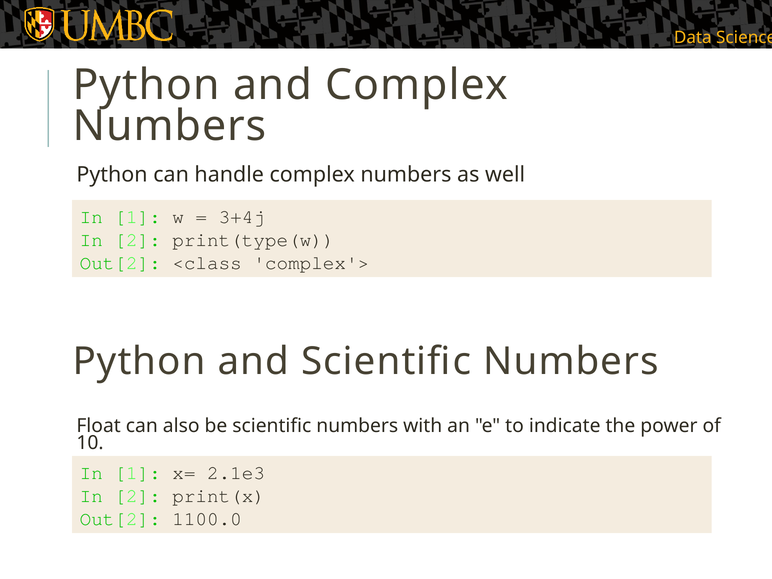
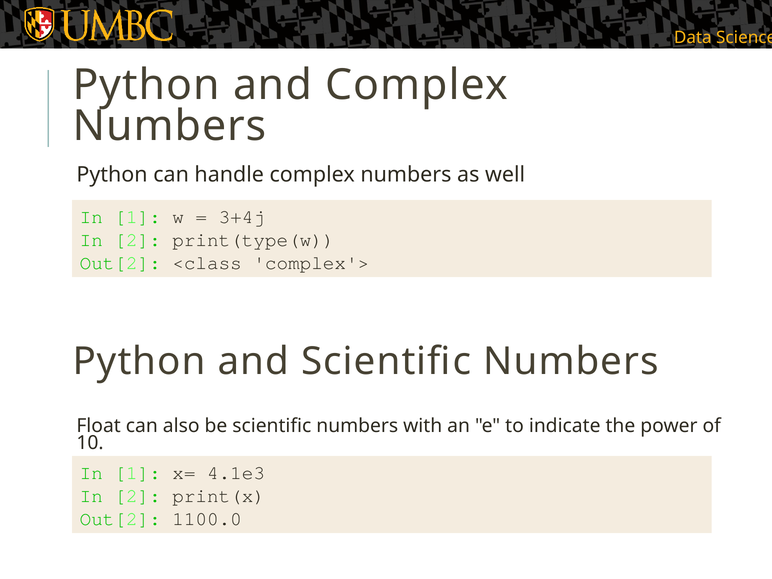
2.1e3: 2.1e3 -> 4.1e3
